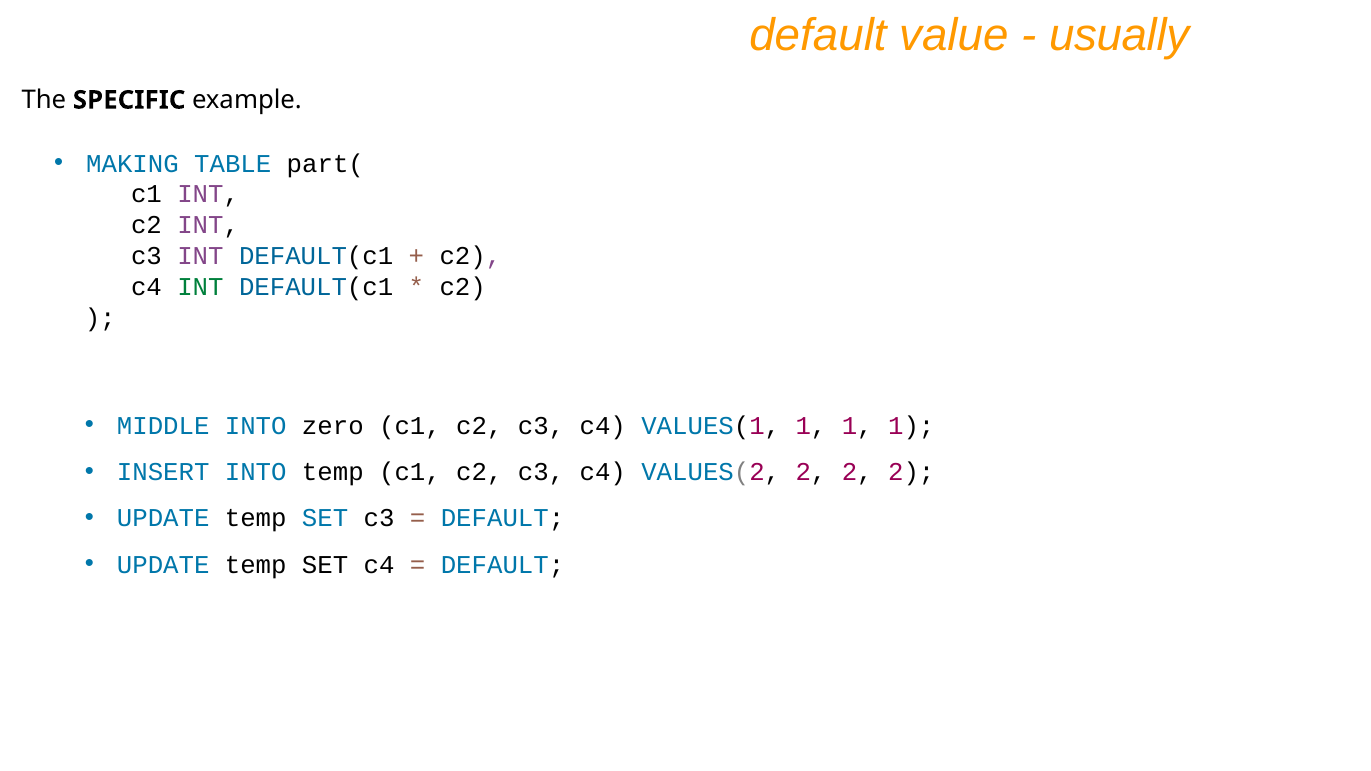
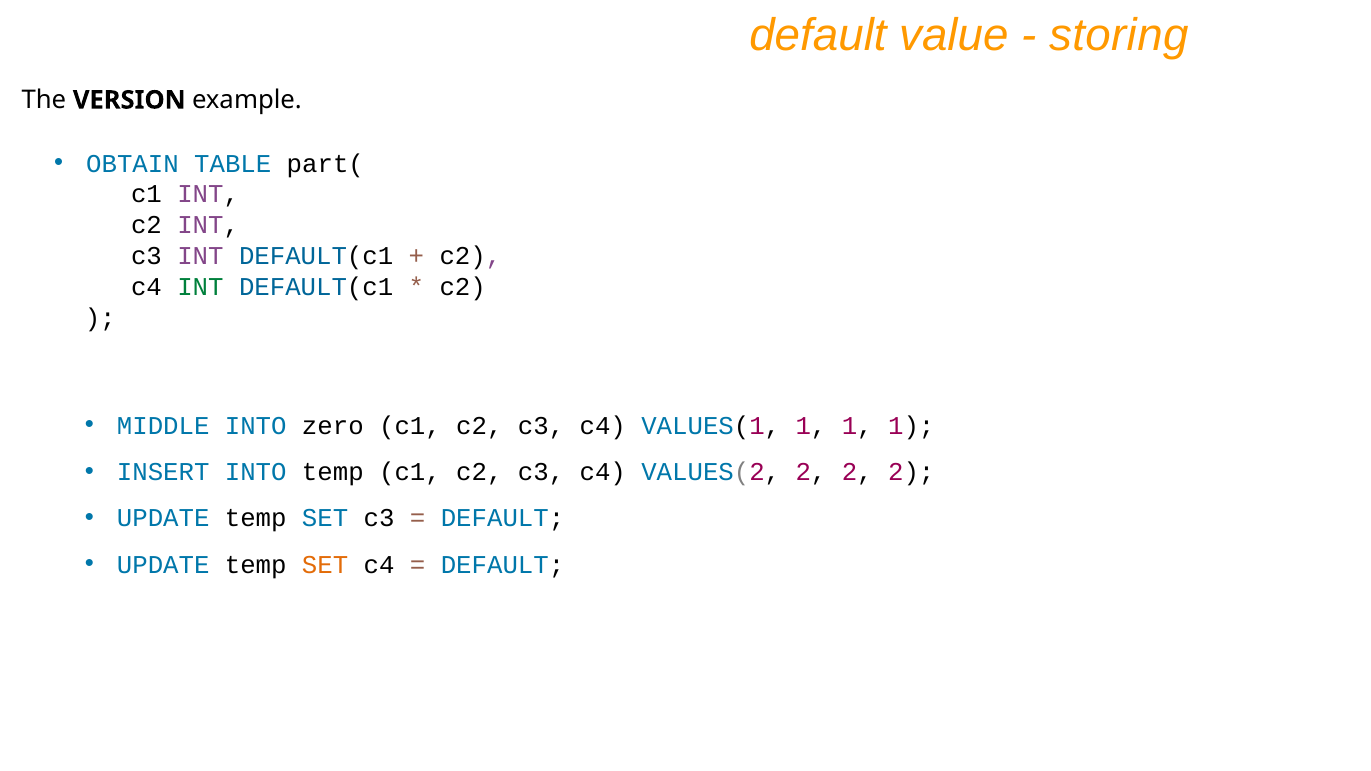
usually: usually -> storing
SPECIFIC: SPECIFIC -> VERSION
MAKING: MAKING -> OBTAIN
SET at (325, 565) colour: black -> orange
